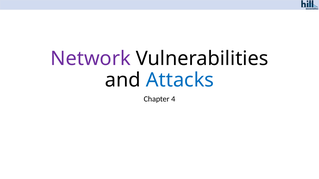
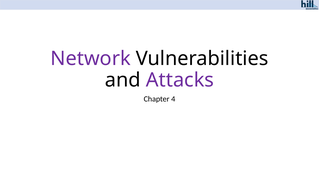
Attacks colour: blue -> purple
